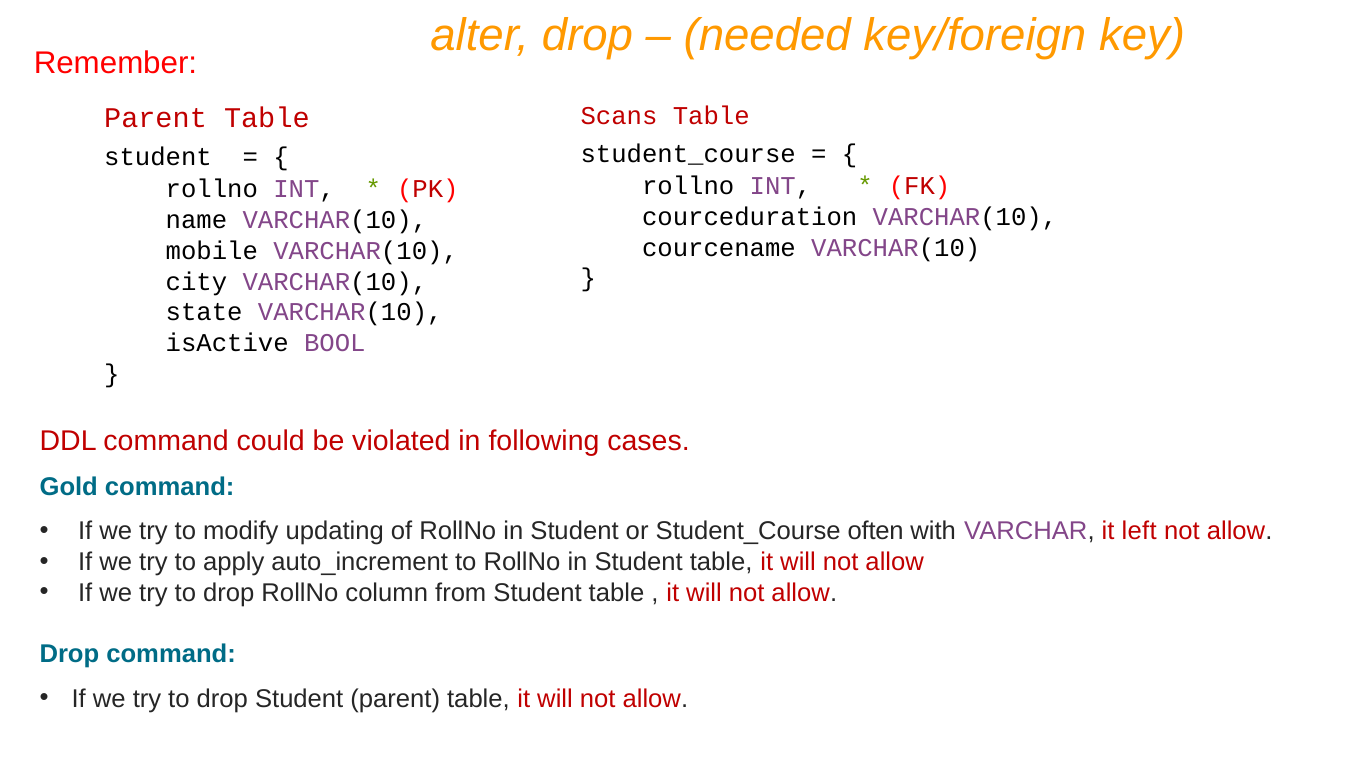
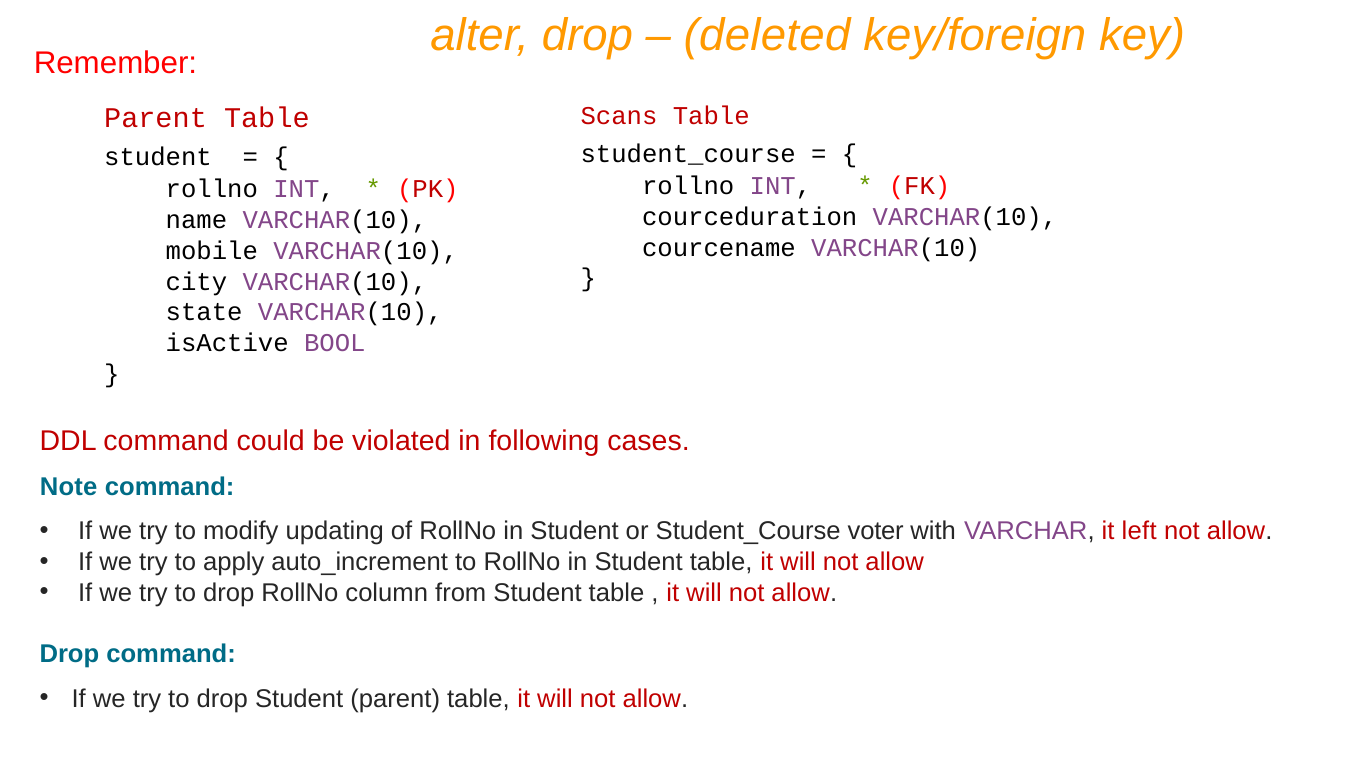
needed: needed -> deleted
Gold: Gold -> Note
often: often -> voter
